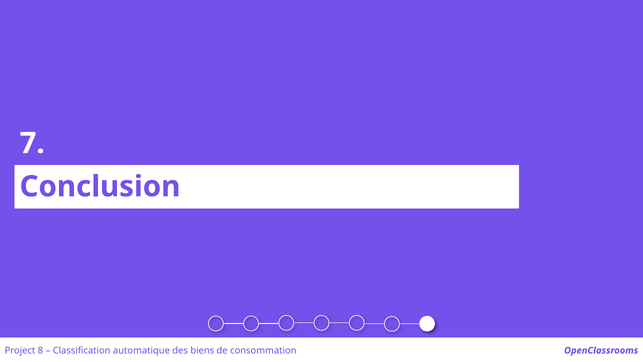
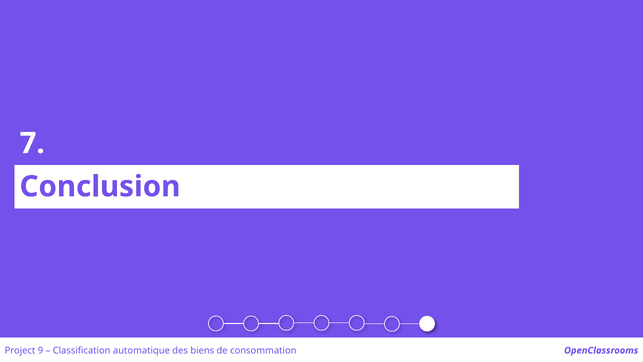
8: 8 -> 9
